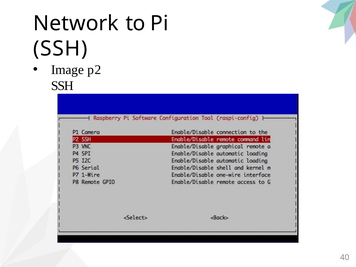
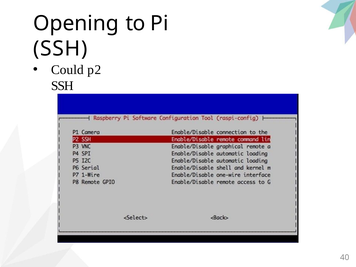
Network: Network -> Opening
Image: Image -> Could
